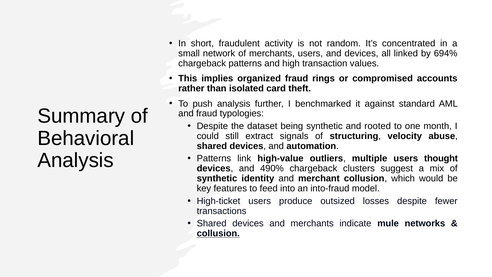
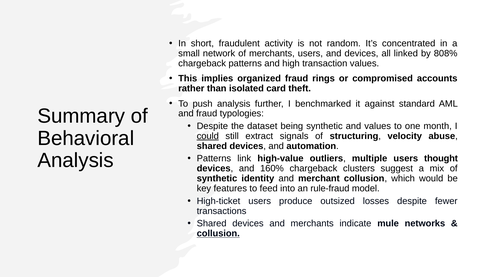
694%: 694% -> 808%
and rooted: rooted -> values
could underline: none -> present
490%: 490% -> 160%
into-fraud: into-fraud -> rule-fraud
